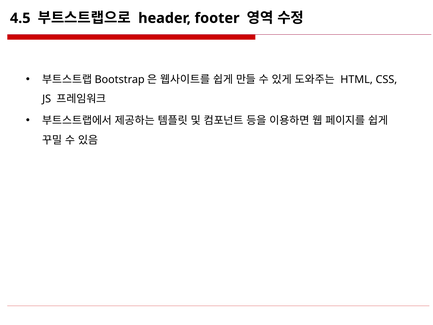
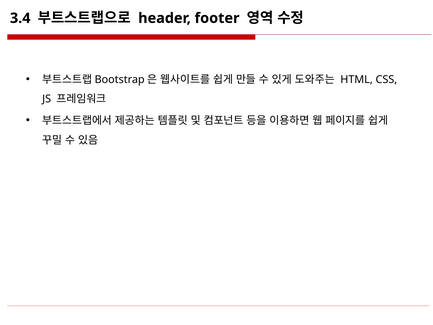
4.5: 4.5 -> 3.4
